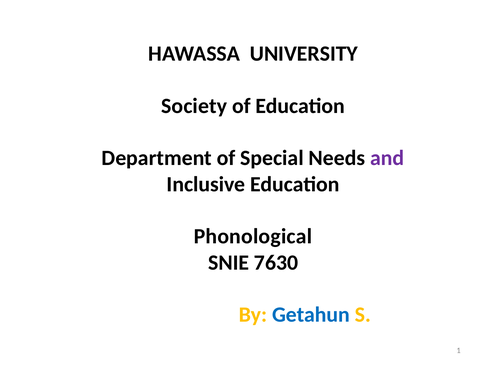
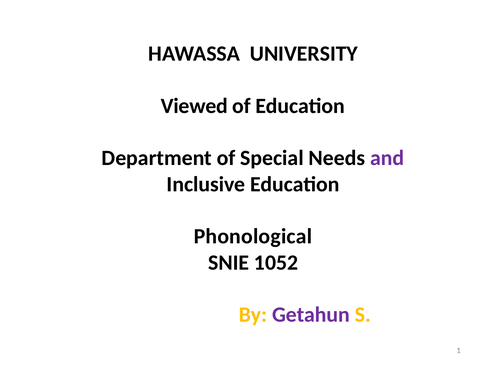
Society: Society -> Viewed
7630: 7630 -> 1052
Getahun colour: blue -> purple
